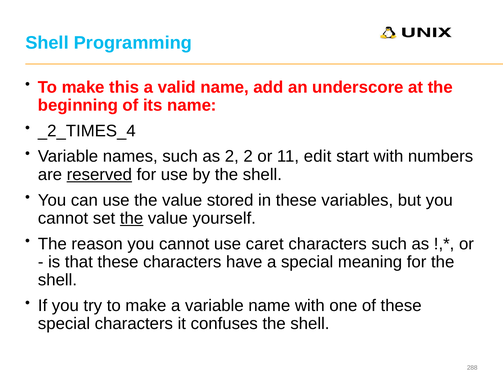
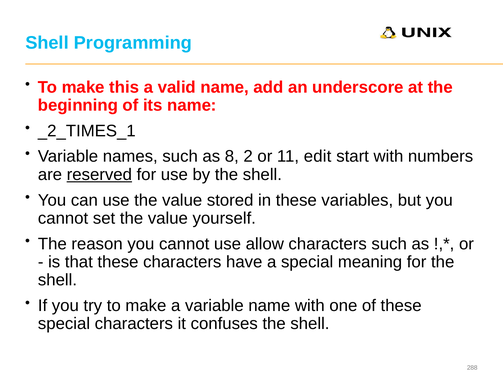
_2_TIMES_4: _2_TIMES_4 -> _2_TIMES_1
as 2: 2 -> 8
the at (132, 218) underline: present -> none
caret: caret -> allow
